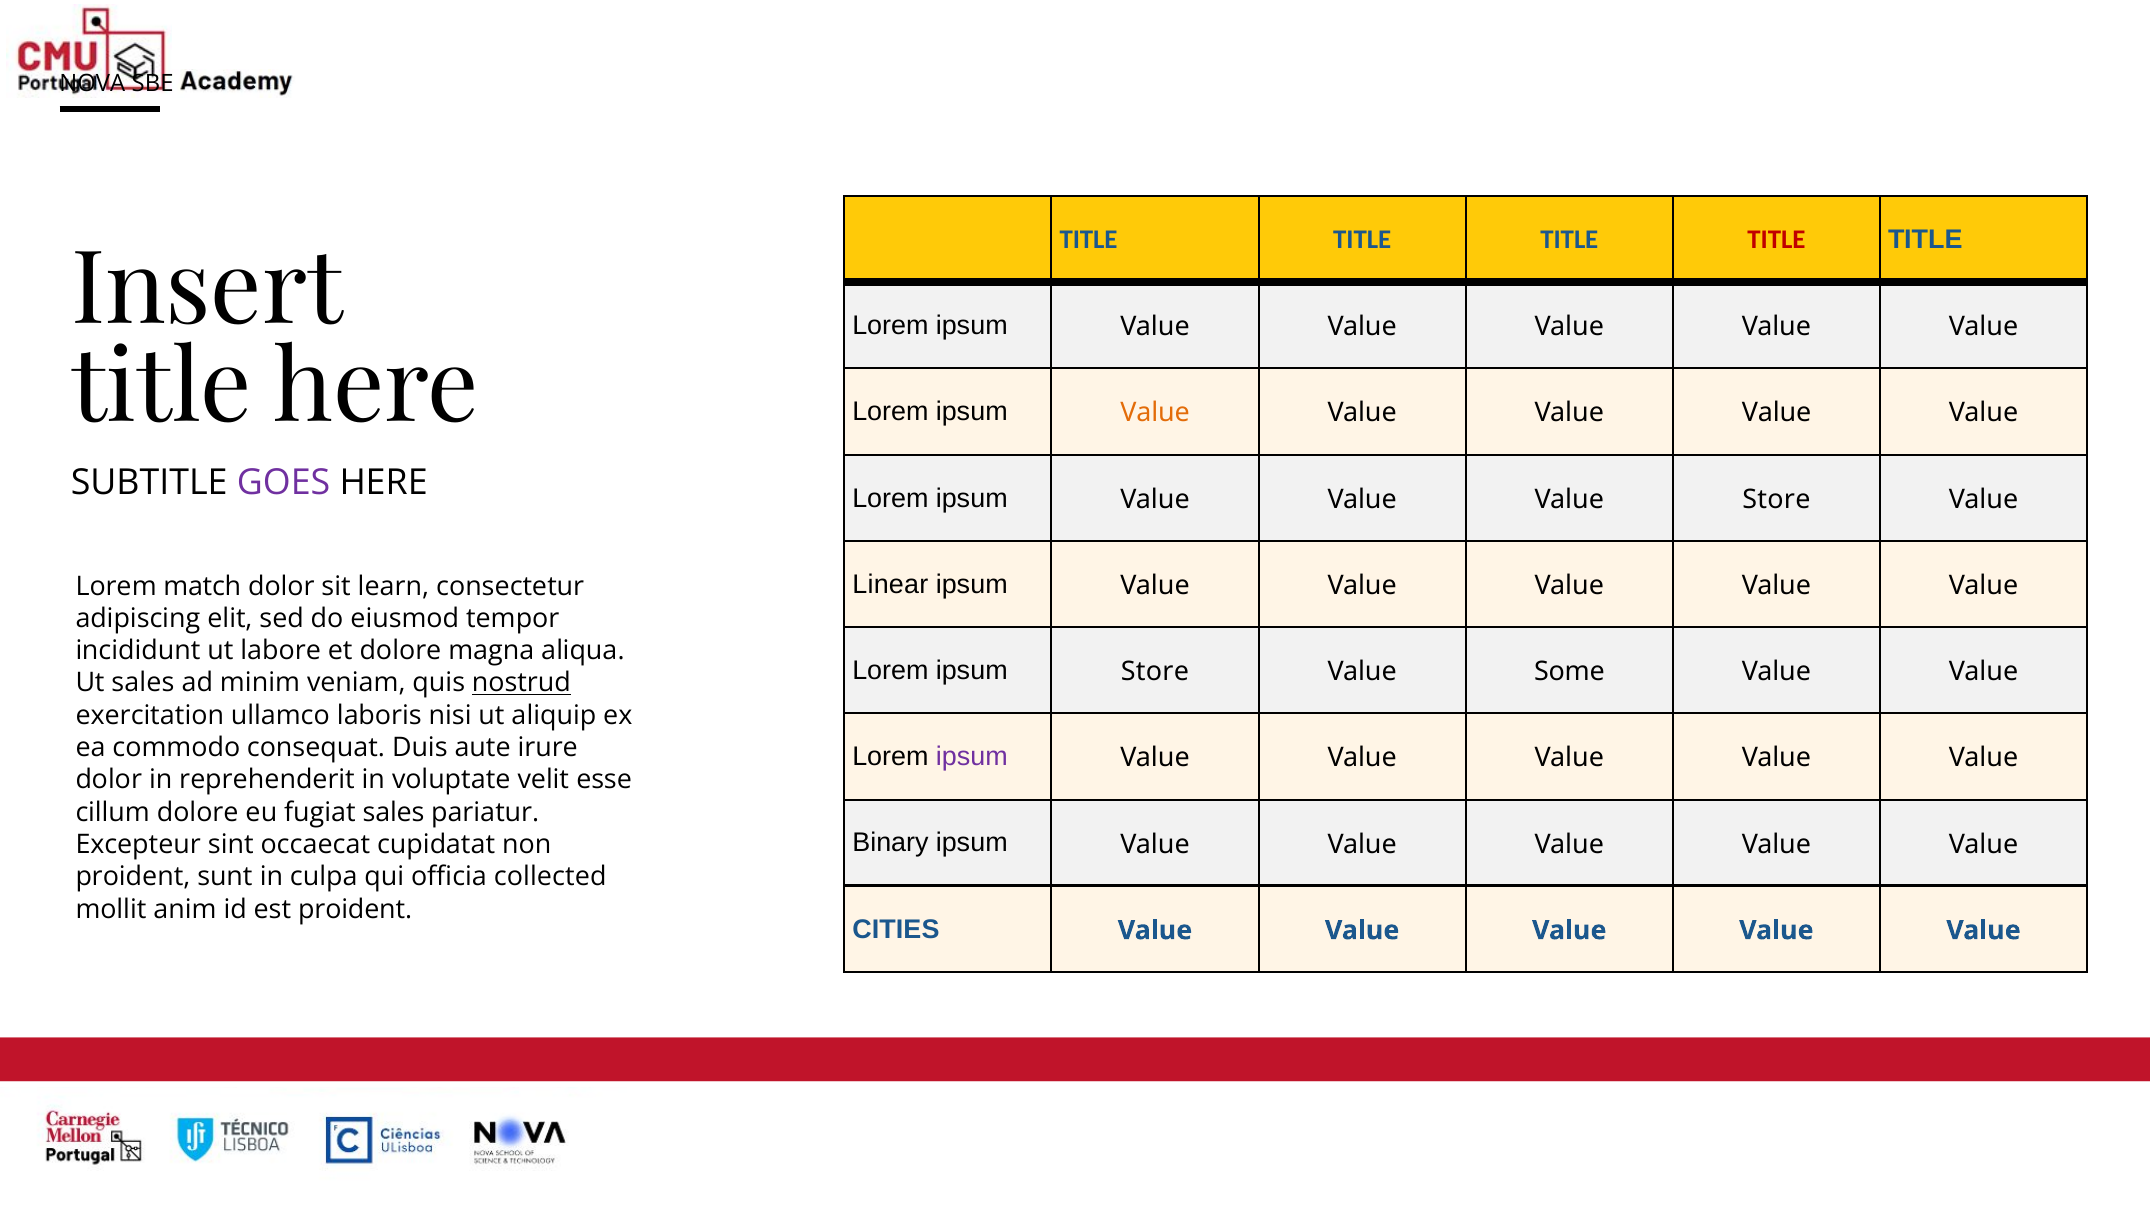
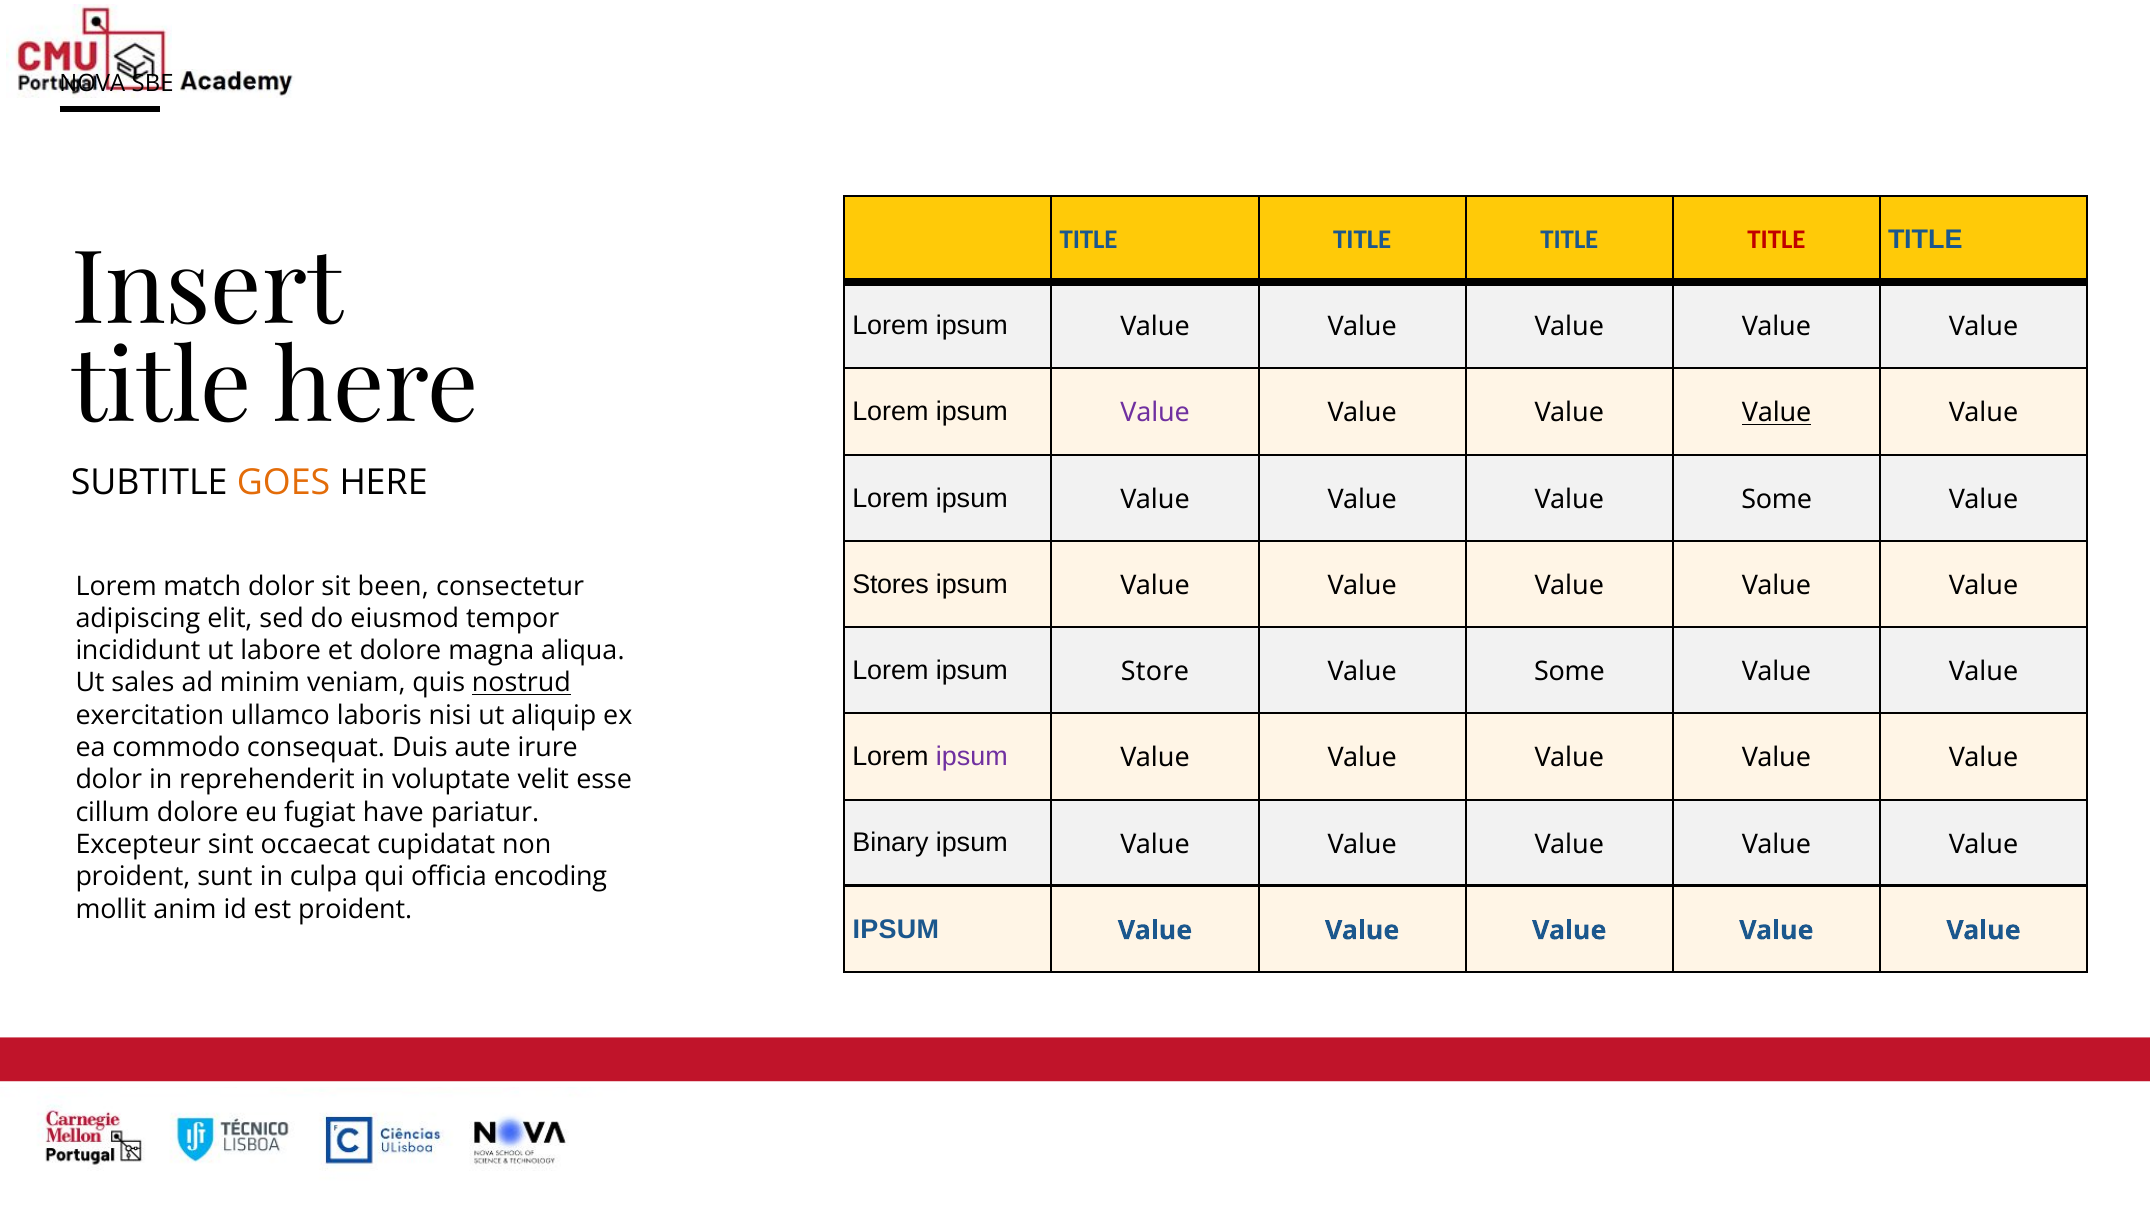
Value at (1155, 413) colour: orange -> purple
Value at (1777, 413) underline: none -> present
GOES colour: purple -> orange
Value Value Store: Store -> Some
Linear: Linear -> Stores
learn: learn -> been
fugiat sales: sales -> have
collected: collected -> encoding
CITIES at (896, 930): CITIES -> IPSUM
